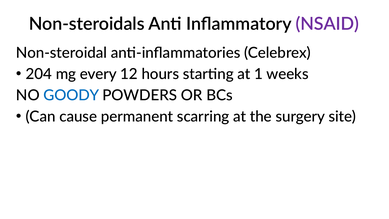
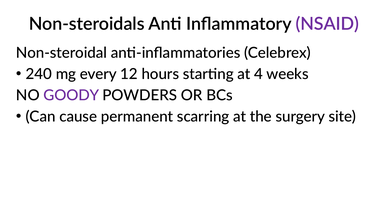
204: 204 -> 240
1: 1 -> 4
GOODY colour: blue -> purple
